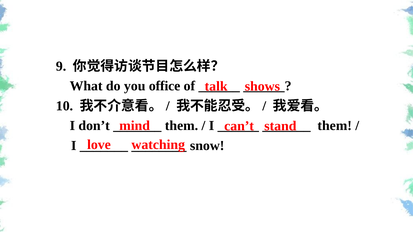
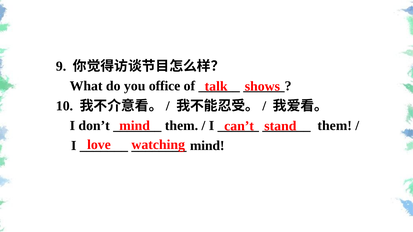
snow at (207, 146): snow -> mind
